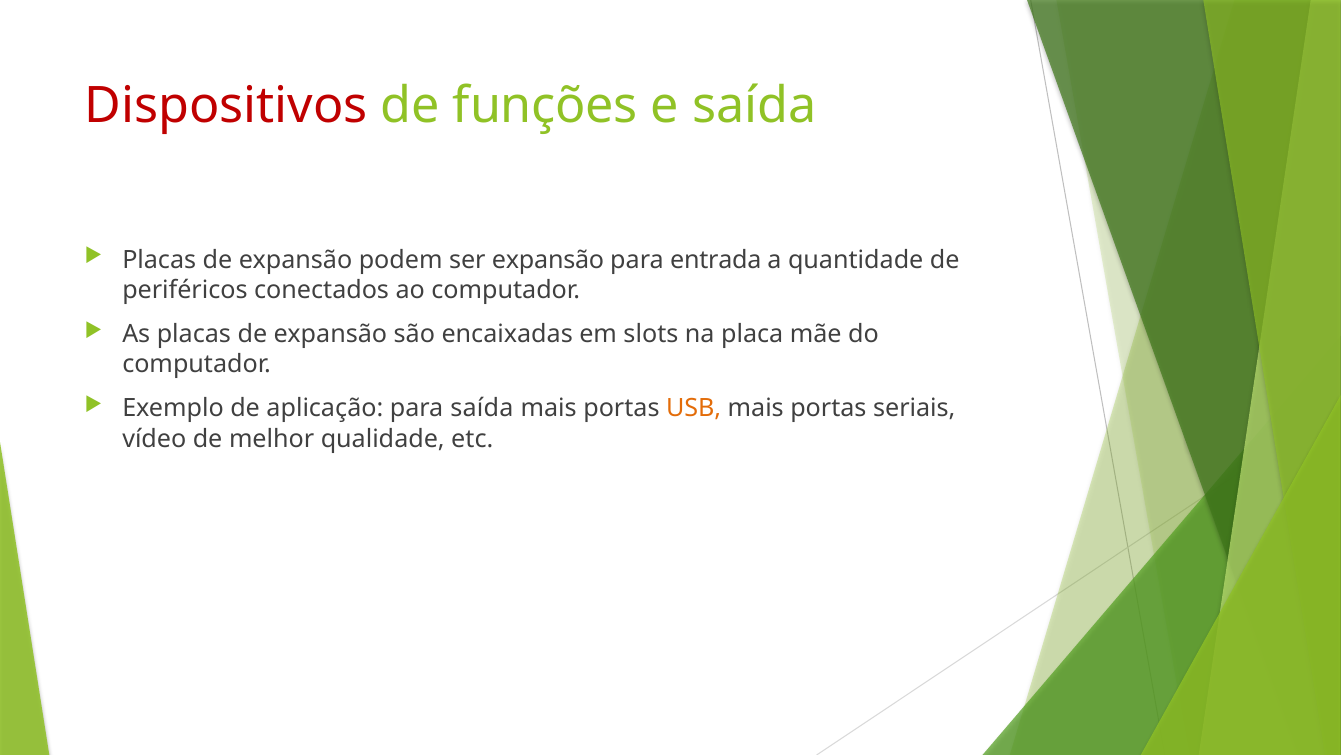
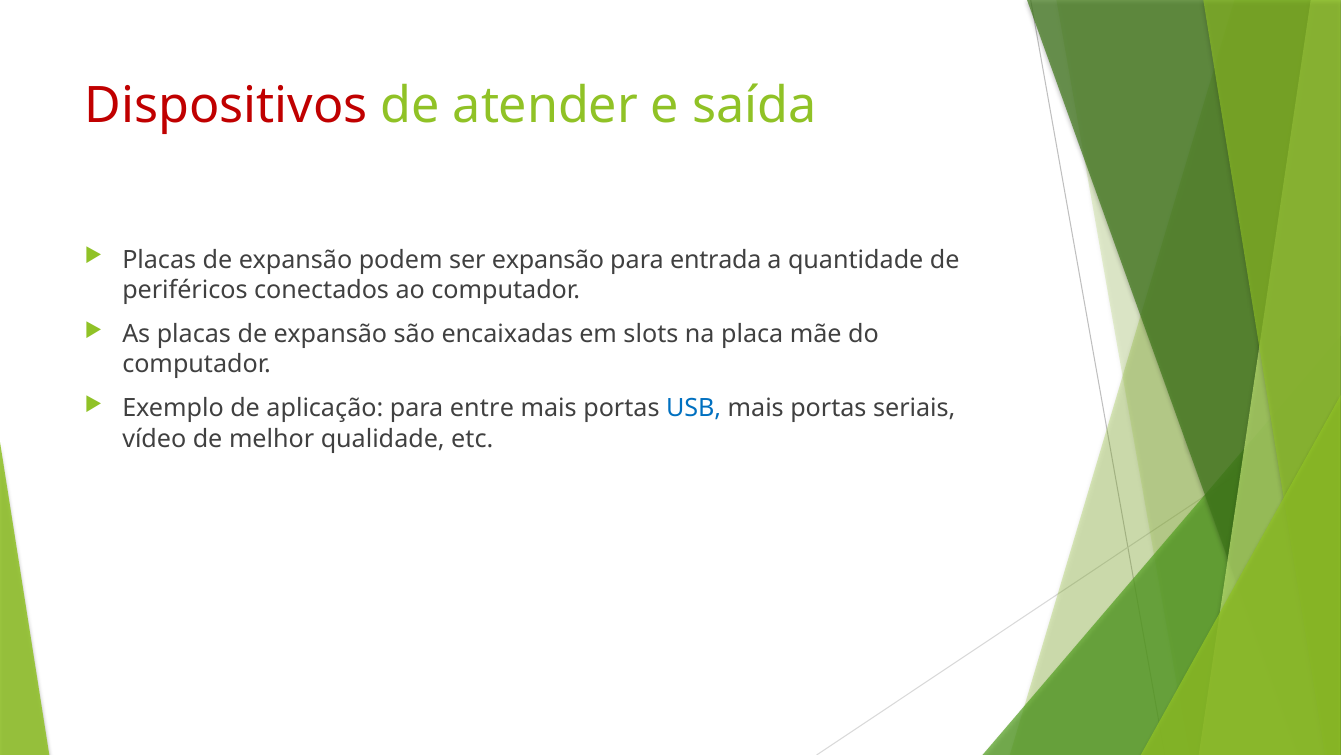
funções: funções -> atender
para saída: saída -> entre
USB colour: orange -> blue
